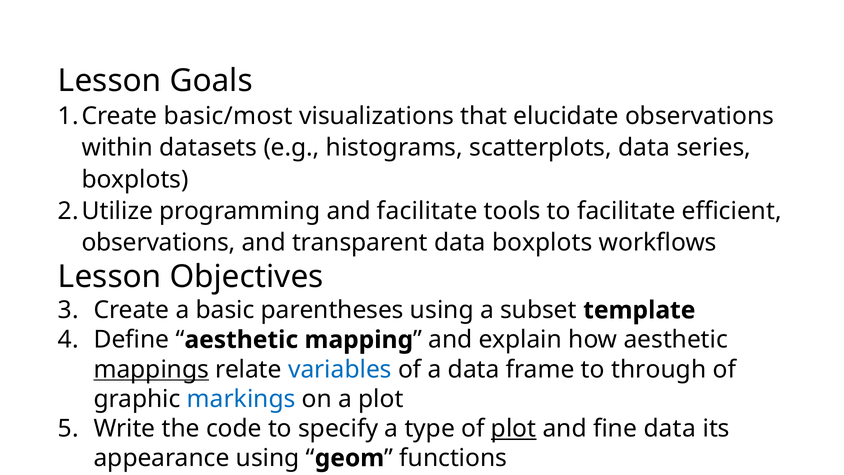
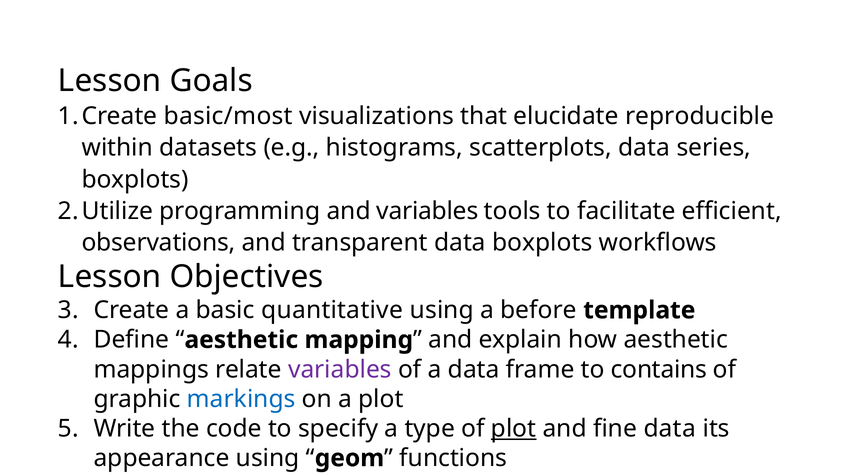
elucidate observations: observations -> reproducible
and facilitate: facilitate -> variables
parentheses: parentheses -> quantitative
subset: subset -> before
mappings underline: present -> none
variables at (340, 369) colour: blue -> purple
through: through -> contains
